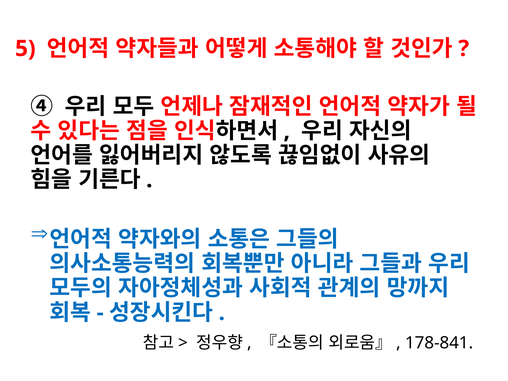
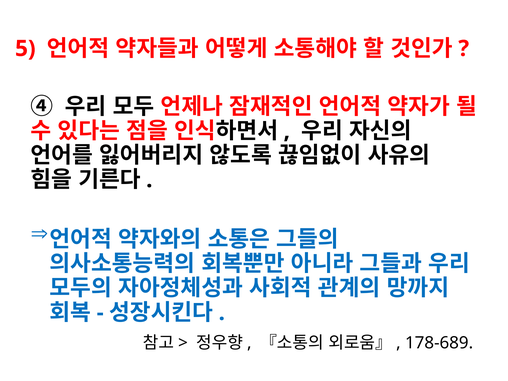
178-841: 178-841 -> 178-689
